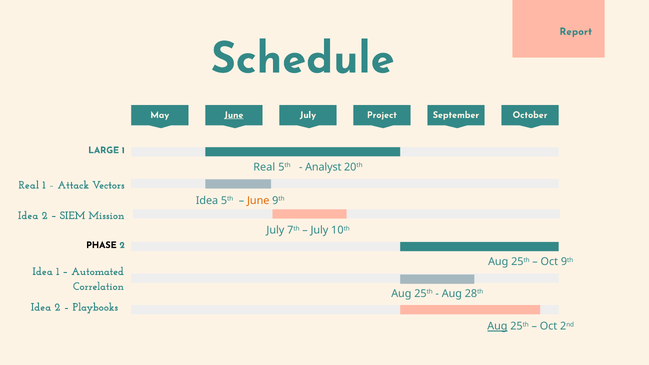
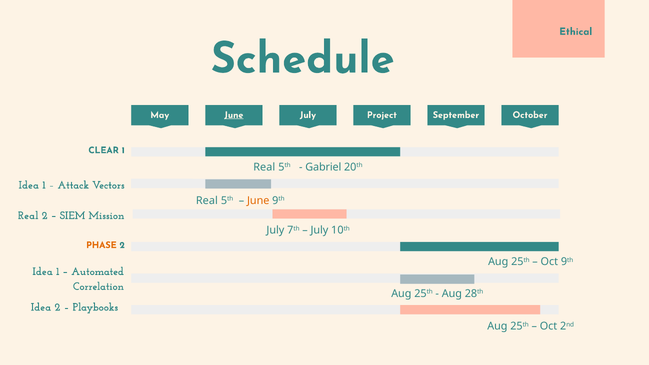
Report: Report -> Ethical
LARGE: LARGE -> CLEAR
Analyst: Analyst -> Gabriel
Real at (29, 185): Real -> Idea
Idea at (207, 201): Idea -> Real
Idea at (28, 215): Idea -> Real
PHASE colour: black -> orange
Aug at (497, 326) underline: present -> none
